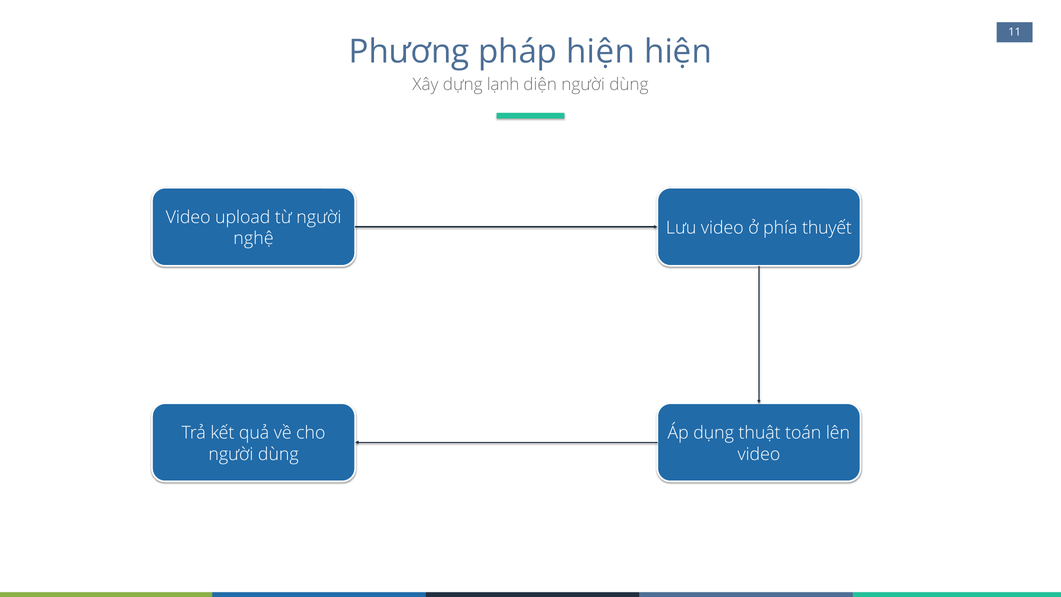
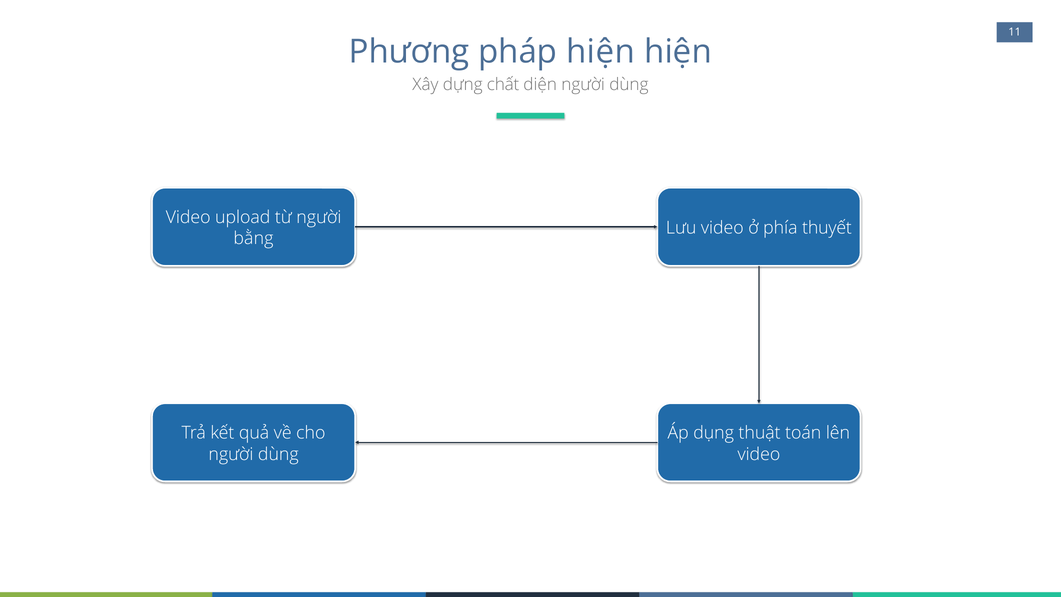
lạnh: lạnh -> chất
nghệ: nghệ -> bằng
